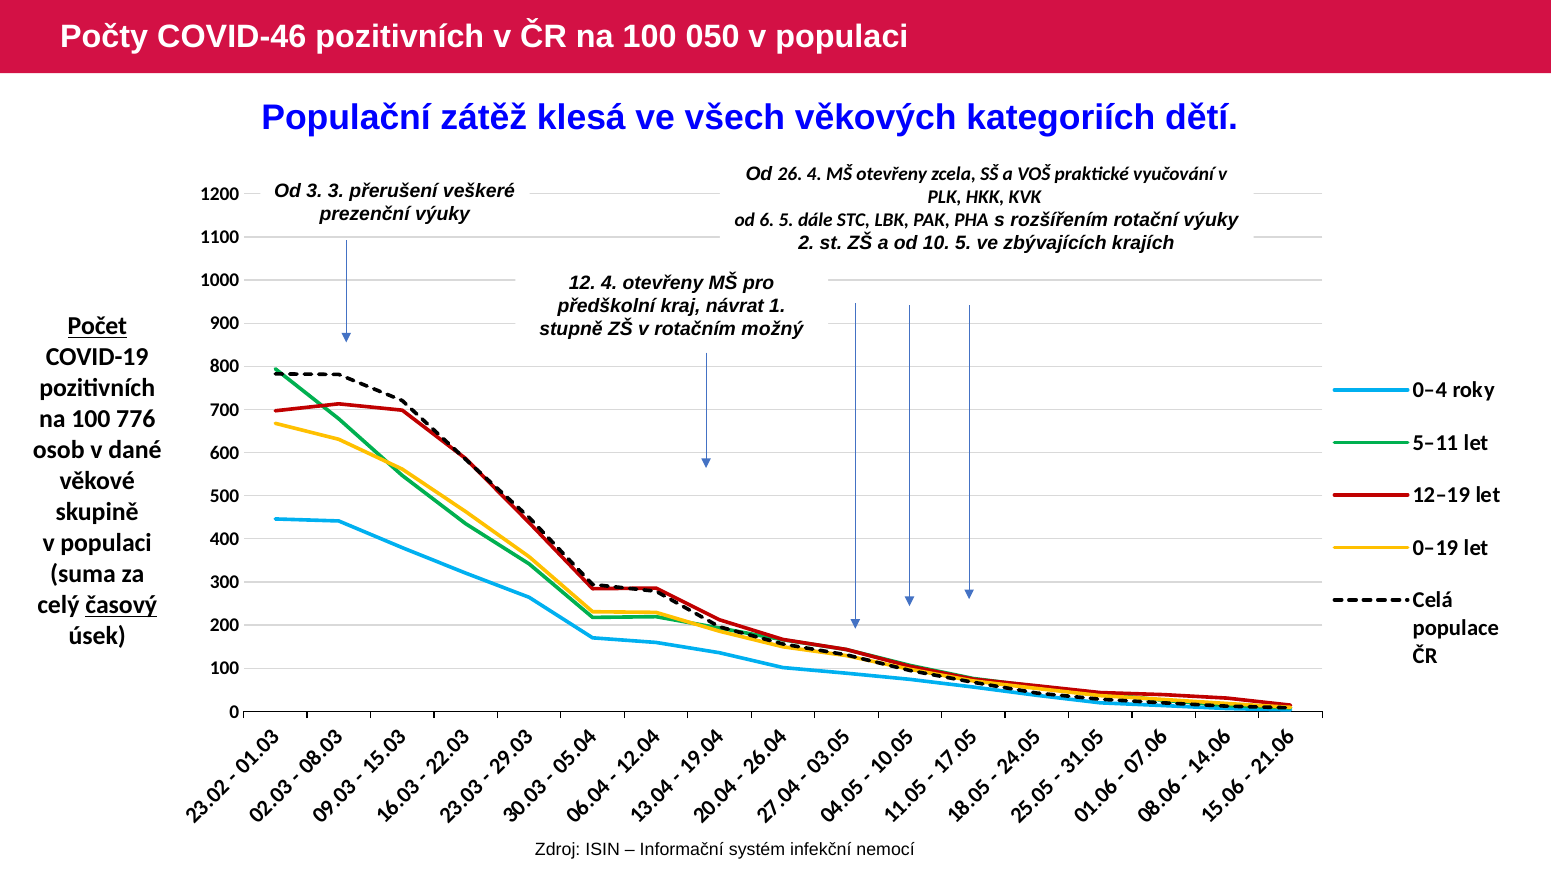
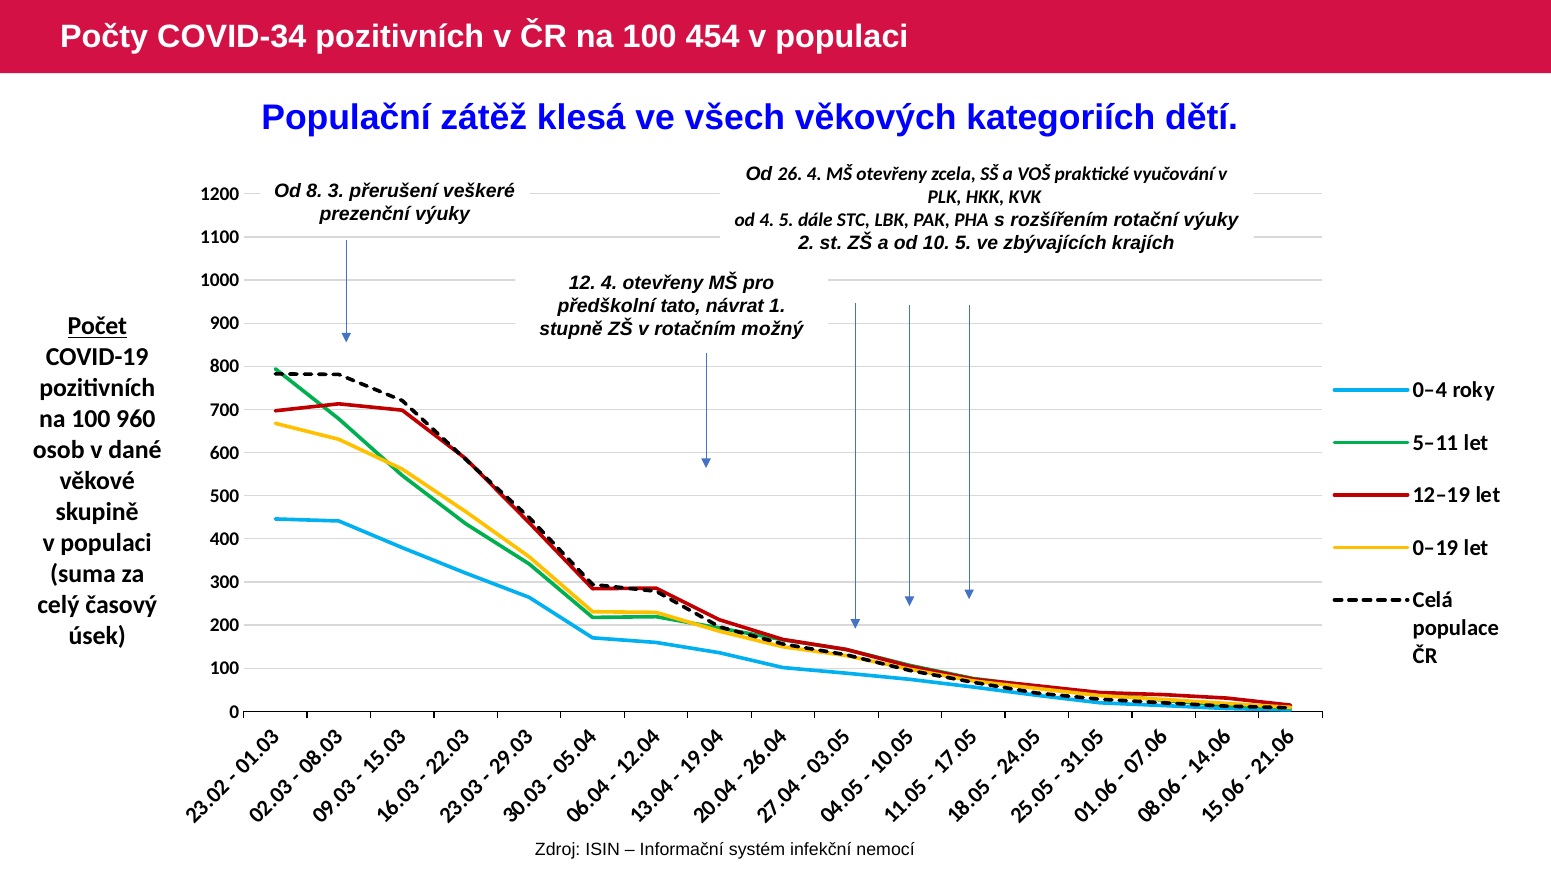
COVID-46: COVID-46 -> COVID-34
050: 050 -> 454
Od 3: 3 -> 8
od 6: 6 -> 4
kraj: kraj -> tato
776: 776 -> 960
časový underline: present -> none
